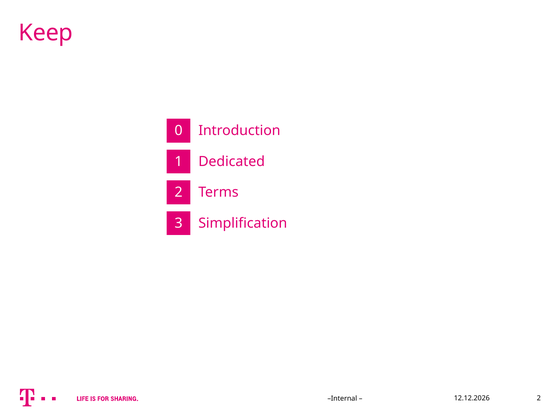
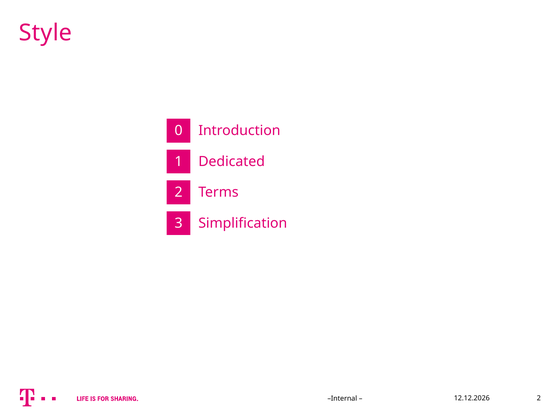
Keep: Keep -> Style
